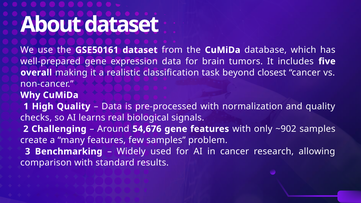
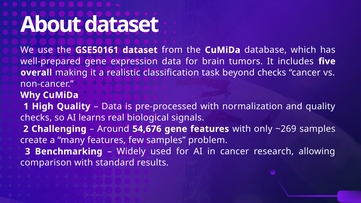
beyond closest: closest -> checks
~902: ~902 -> ~269
